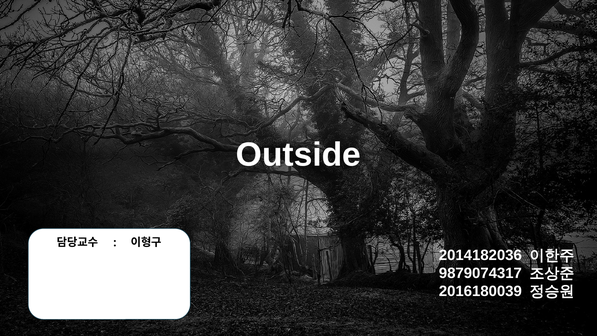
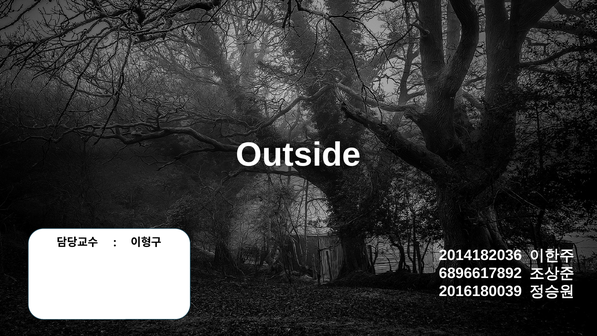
9879074317: 9879074317 -> 6896617892
